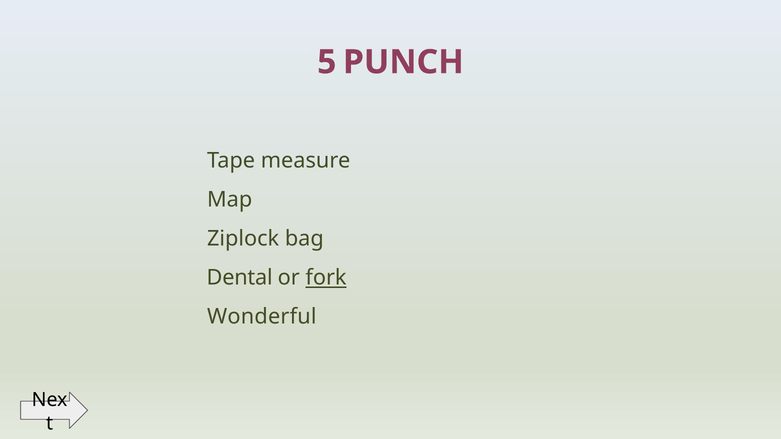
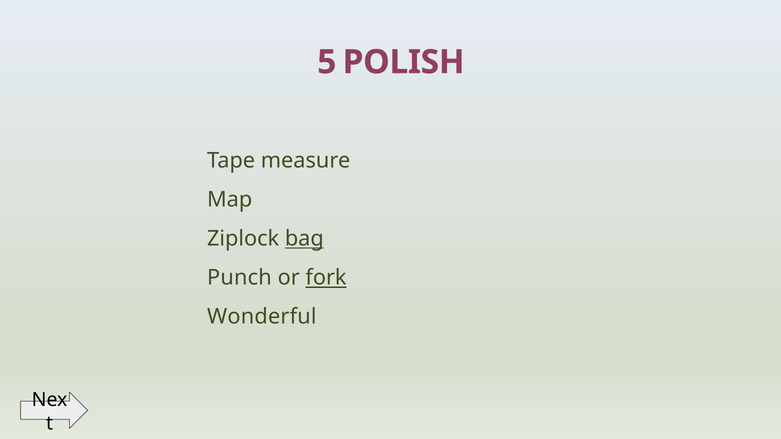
PUNCH: PUNCH -> POLISH
bag underline: none -> present
Dental: Dental -> Punch
